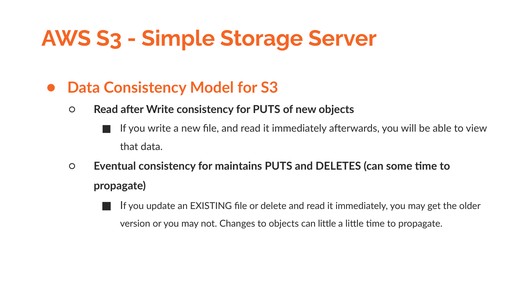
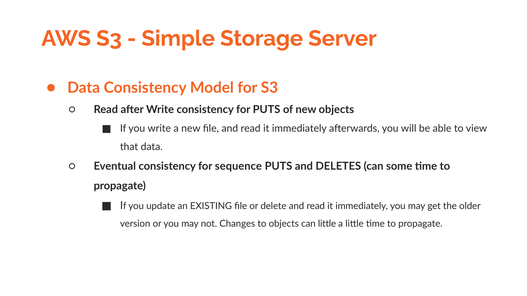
maintains: maintains -> sequence
